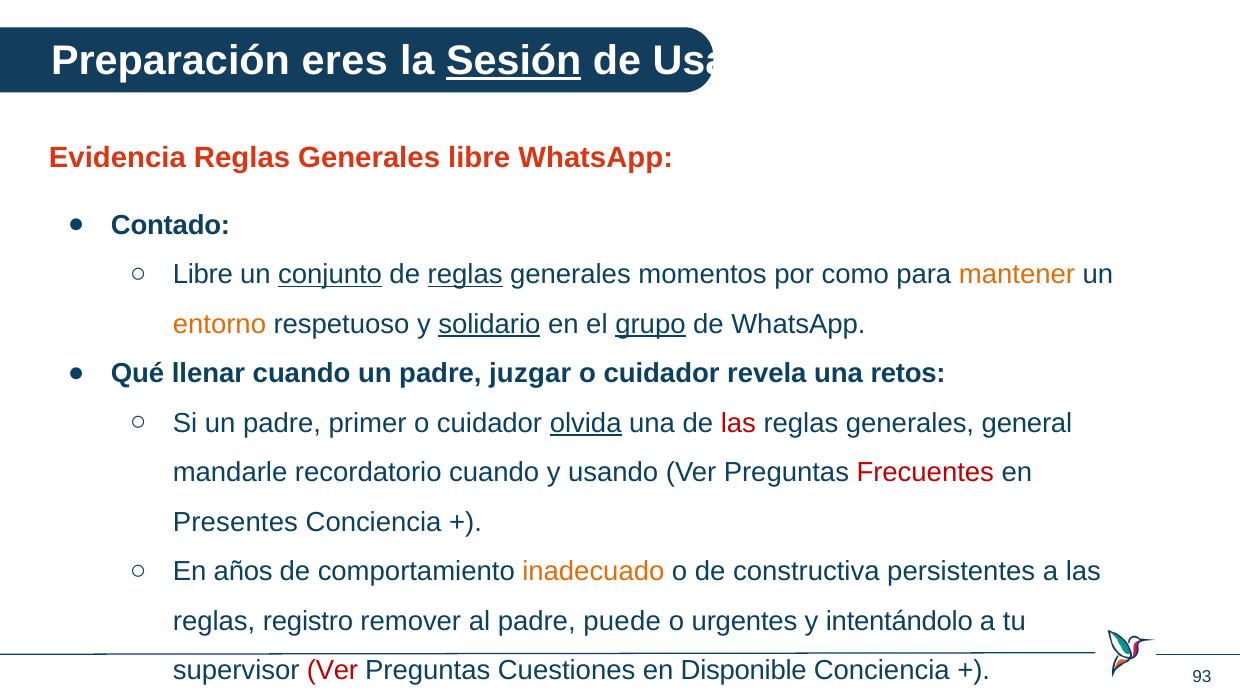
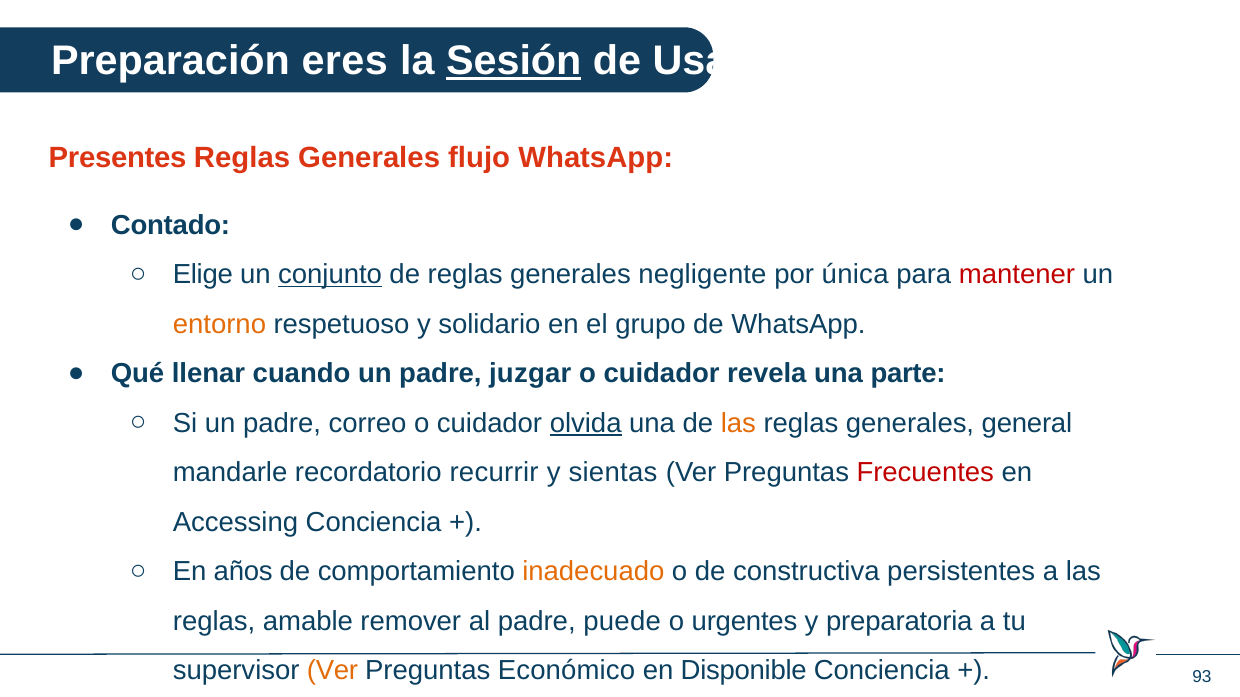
Evidencia: Evidencia -> Presentes
Generales libre: libre -> flujo
Libre at (203, 275): Libre -> Elige
reglas at (465, 275) underline: present -> none
momentos: momentos -> negligente
como: como -> única
mantener colour: orange -> red
solidario underline: present -> none
grupo underline: present -> none
retos: retos -> parte
primer: primer -> correo
las at (738, 424) colour: red -> orange
recordatorio cuando: cuando -> recurrir
usando: usando -> sientas
Presentes: Presentes -> Accessing
registro: registro -> amable
intentándolo: intentándolo -> preparatoria
Ver at (332, 671) colour: red -> orange
Cuestiones: Cuestiones -> Económico
